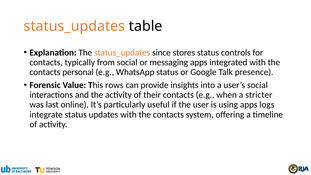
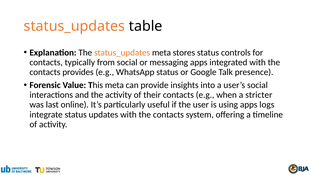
status_updates since: since -> meta
personal: personal -> provides
This rows: rows -> meta
